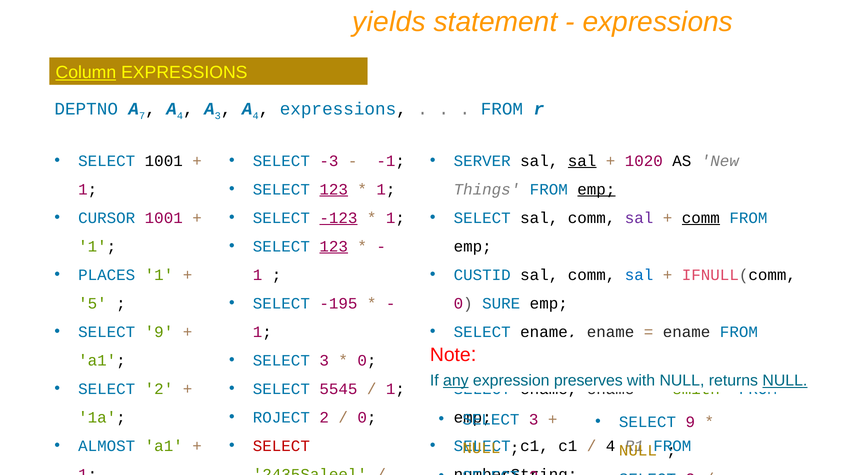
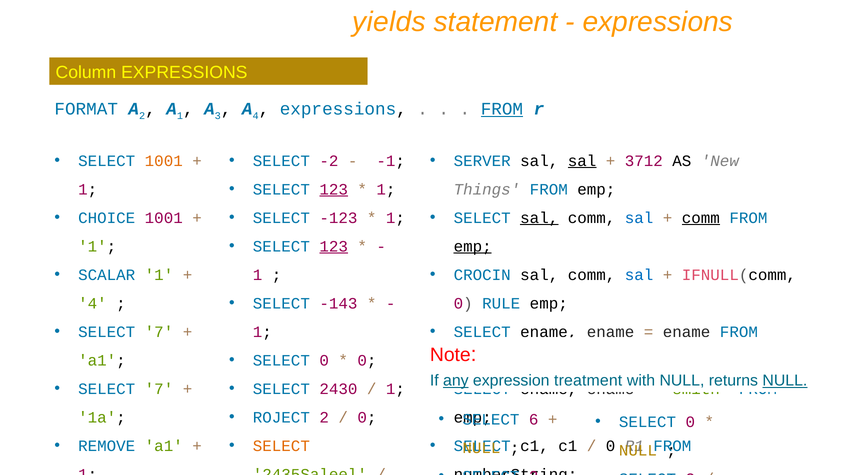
Column underline: present -> none
DEPTNO: DEPTNO -> FORMAT
7 at (142, 116): 7 -> 2
4 at (180, 116): 4 -> 1
FROM at (502, 109) underline: none -> present
1001 at (164, 161) colour: black -> orange
1020: 1020 -> 3712
-3: -3 -> -2
emp at (596, 189) underline: present -> none
CURSOR: CURSOR -> CHOICE
sal at (539, 218) underline: none -> present
sal at (639, 218) colour: purple -> blue
-123 underline: present -> none
emp at (473, 247) underline: none -> present
PLACES: PLACES -> SCALAR
CUSTID: CUSTID -> CROCIN
-195: -195 -> -143
5 at (92, 304): 5 -> 4
SURE: SURE -> RULE
9 at (159, 332): 9 -> 7
3 at (324, 361): 3 -> 0
preserves: preserves -> treatment
2 at (159, 389): 2 -> 7
5545: 5545 -> 2430
3 at (534, 420): 3 -> 6
9 at (690, 422): 9 -> 0
ALMOST: ALMOST -> REMOVE
4 at (611, 446): 4 -> 0
SELECT at (281, 446) colour: red -> orange
